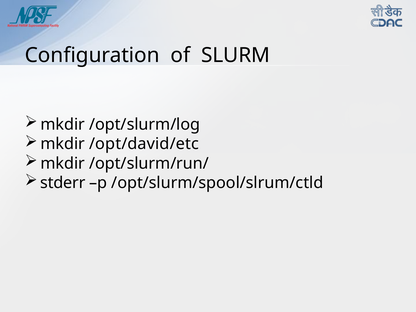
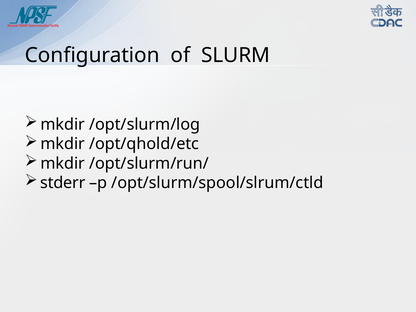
/opt/david/etc: /opt/david/etc -> /opt/qhold/etc
